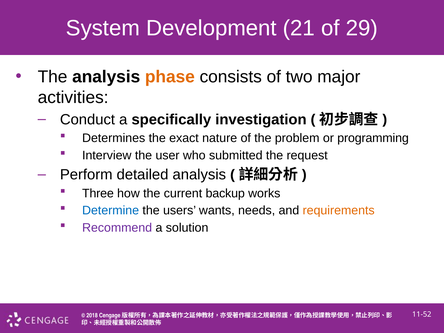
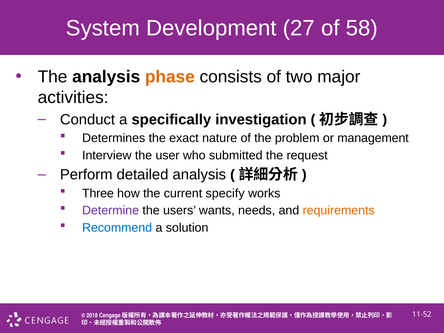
21: 21 -> 27
29: 29 -> 58
programming: programming -> management
backup: backup -> specify
Determine colour: blue -> purple
Recommend colour: purple -> blue
